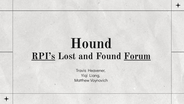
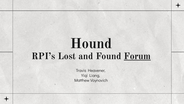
RPI’s underline: present -> none
